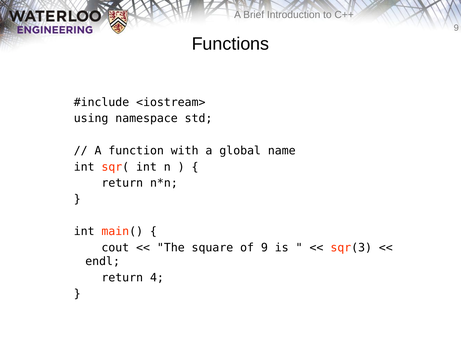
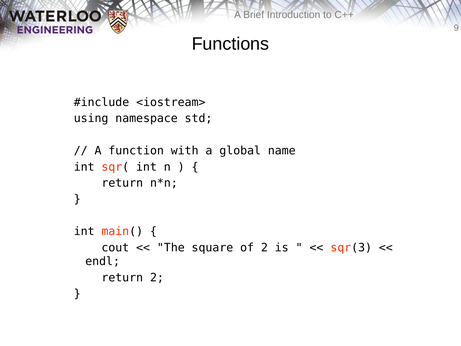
of 9: 9 -> 2
return 4: 4 -> 2
